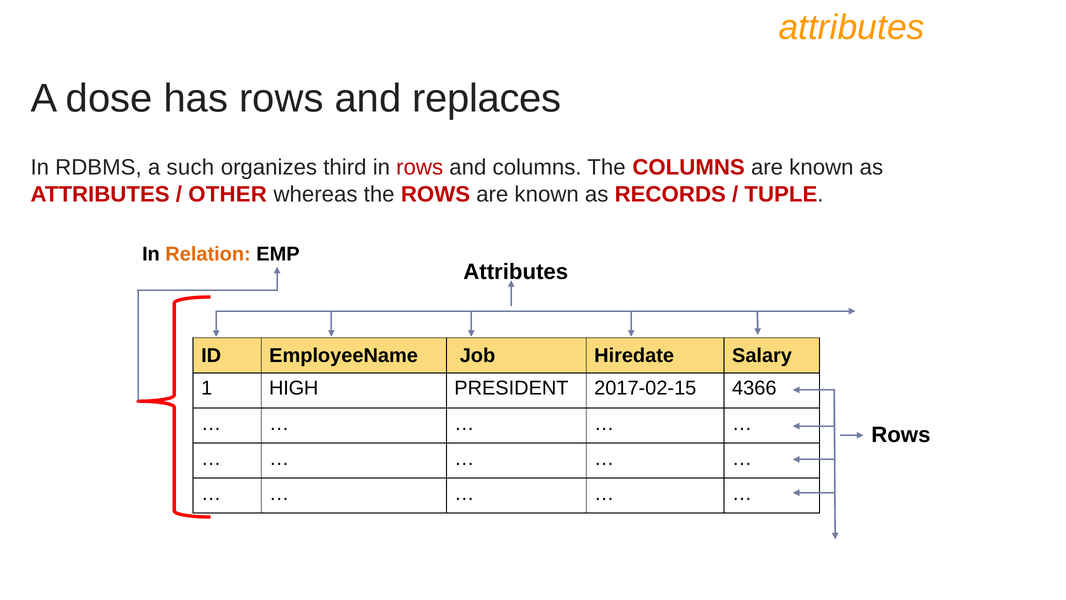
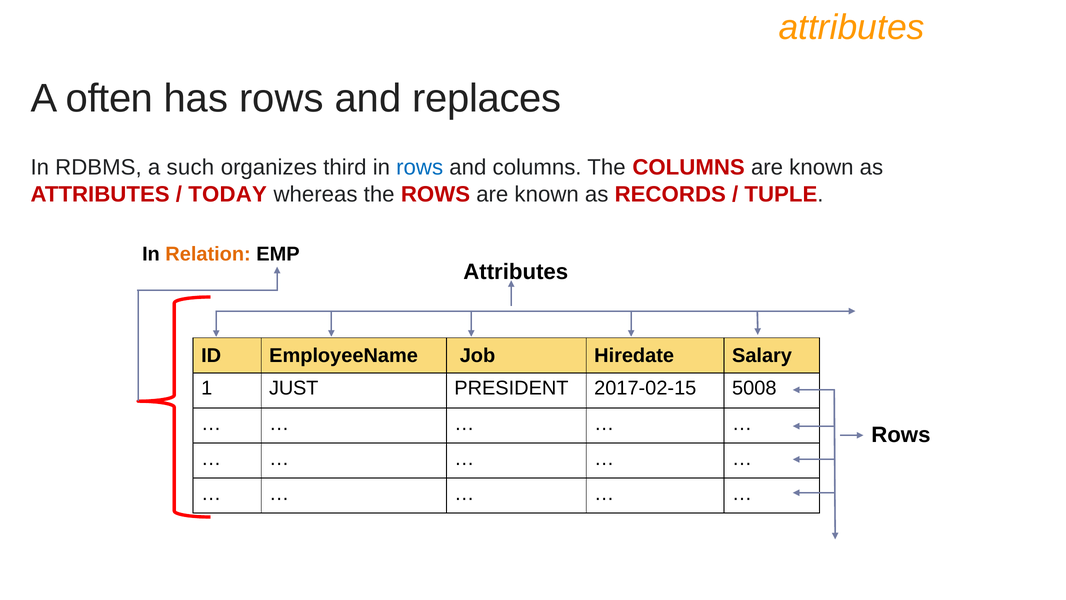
dose: dose -> often
rows at (420, 167) colour: red -> blue
OTHER: OTHER -> TODAY
HIGH: HIGH -> JUST
4366: 4366 -> 5008
